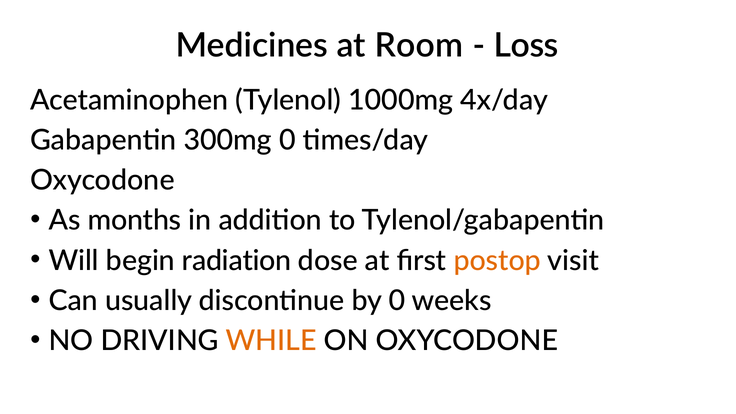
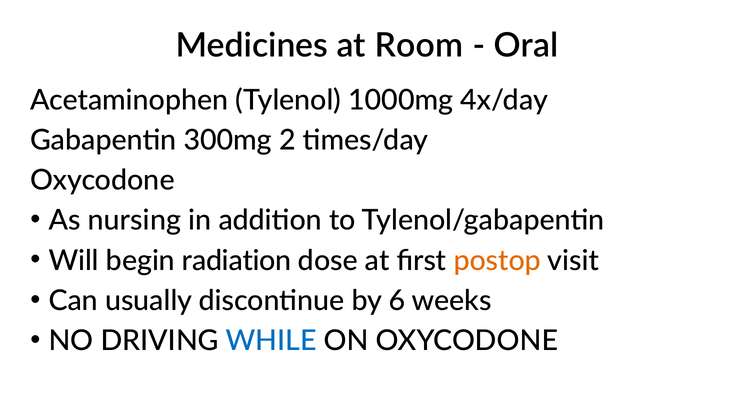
Loss: Loss -> Oral
300mg 0: 0 -> 2
months: months -> nursing
by 0: 0 -> 6
WHILE colour: orange -> blue
